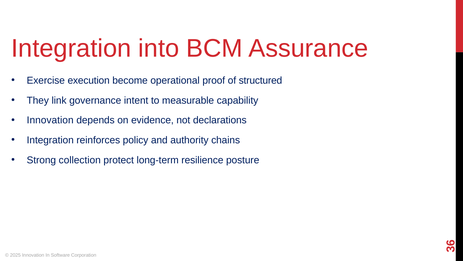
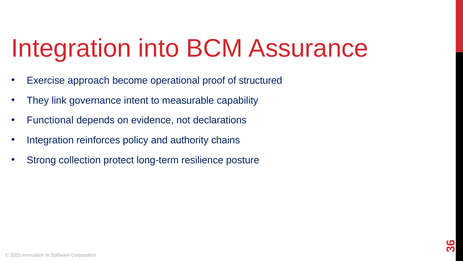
execution: execution -> approach
Innovation at (50, 120): Innovation -> Functional
